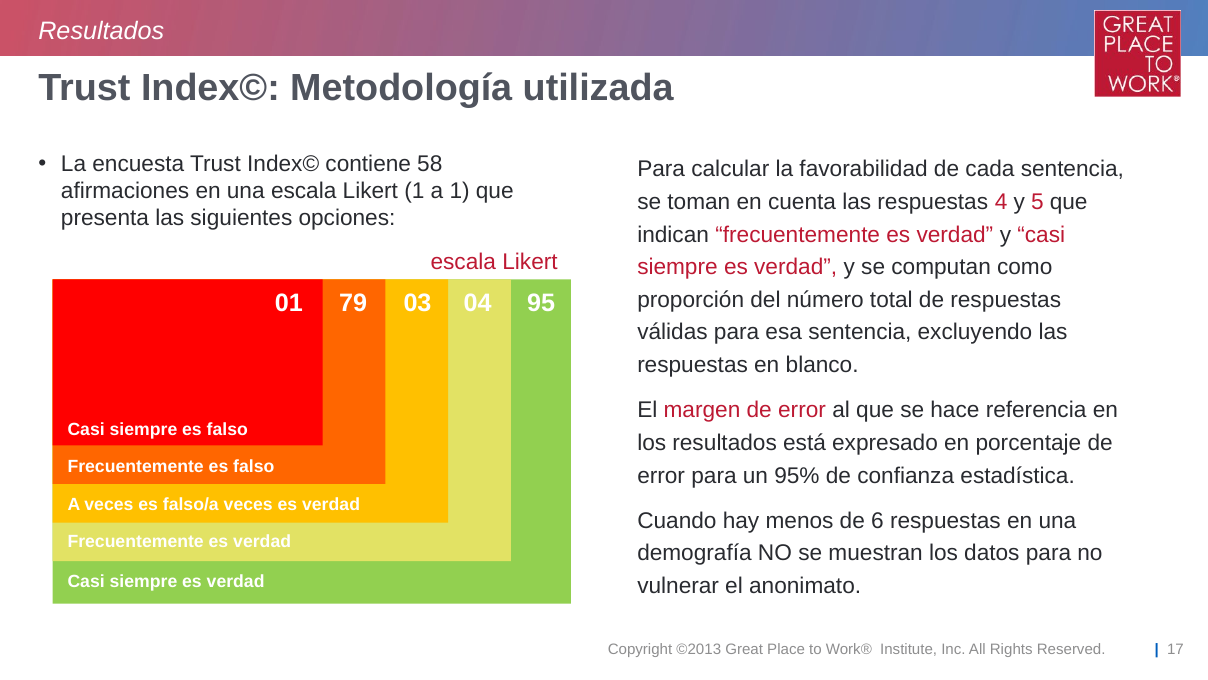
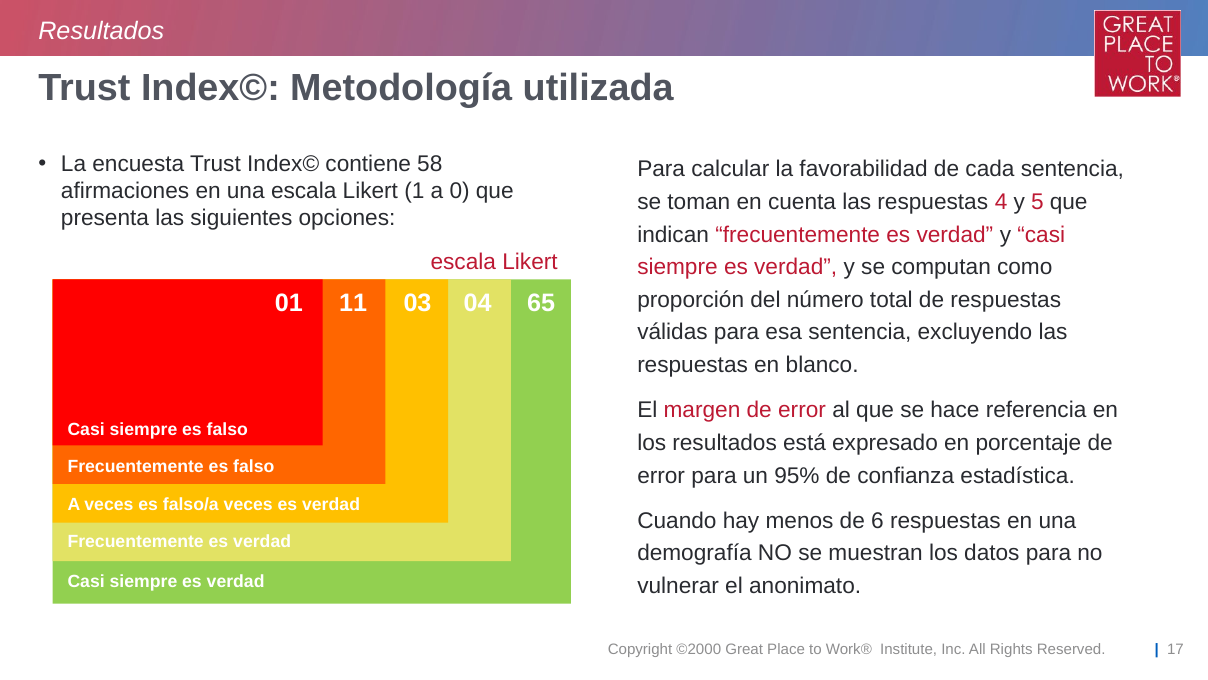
a 1: 1 -> 0
79: 79 -> 11
95: 95 -> 65
©2013: ©2013 -> ©2000
